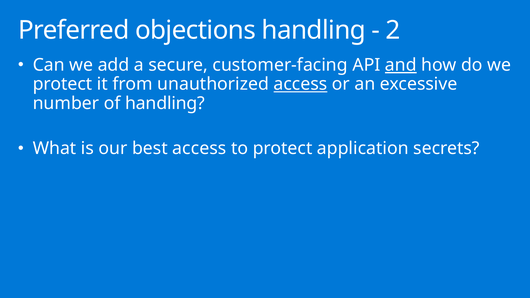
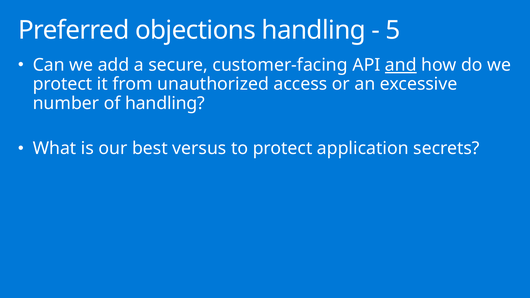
2: 2 -> 5
access at (300, 84) underline: present -> none
best access: access -> versus
